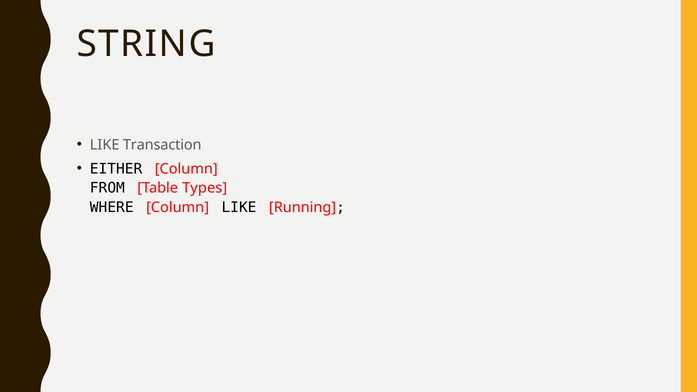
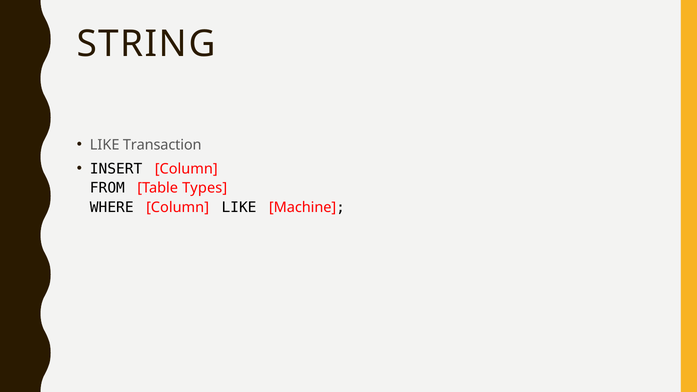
EITHER: EITHER -> INSERT
Running: Running -> Machine
